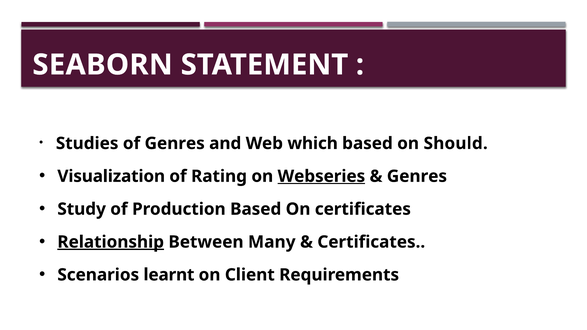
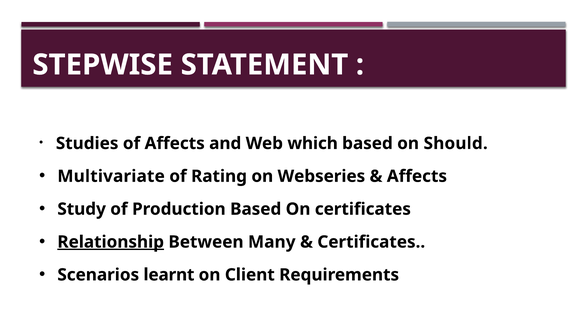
SEABORN: SEABORN -> STEPWISE
of Genres: Genres -> Affects
Visualization: Visualization -> Multivariate
Webseries underline: present -> none
Genres at (417, 176): Genres -> Affects
